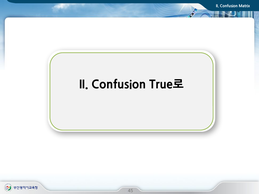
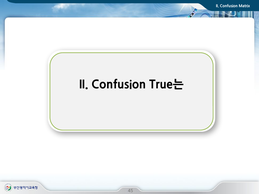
True로: True로 -> True는
